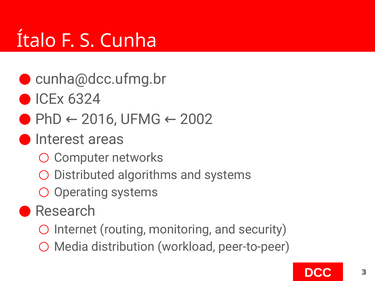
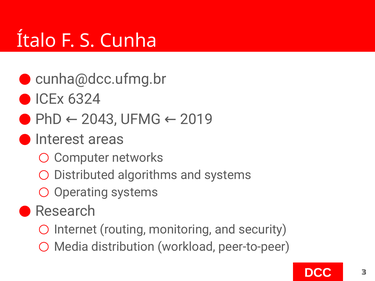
2016: 2016 -> 2043
2002: 2002 -> 2019
